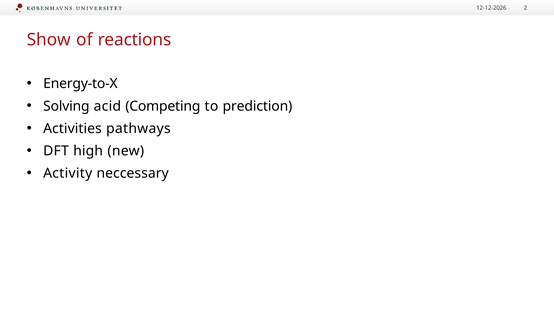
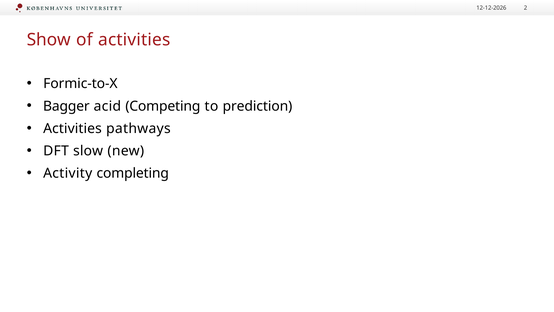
of reactions: reactions -> activities
Energy-to-X: Energy-to-X -> Formic-to-X
Solving: Solving -> Bagger
high: high -> slow
neccessary: neccessary -> completing
